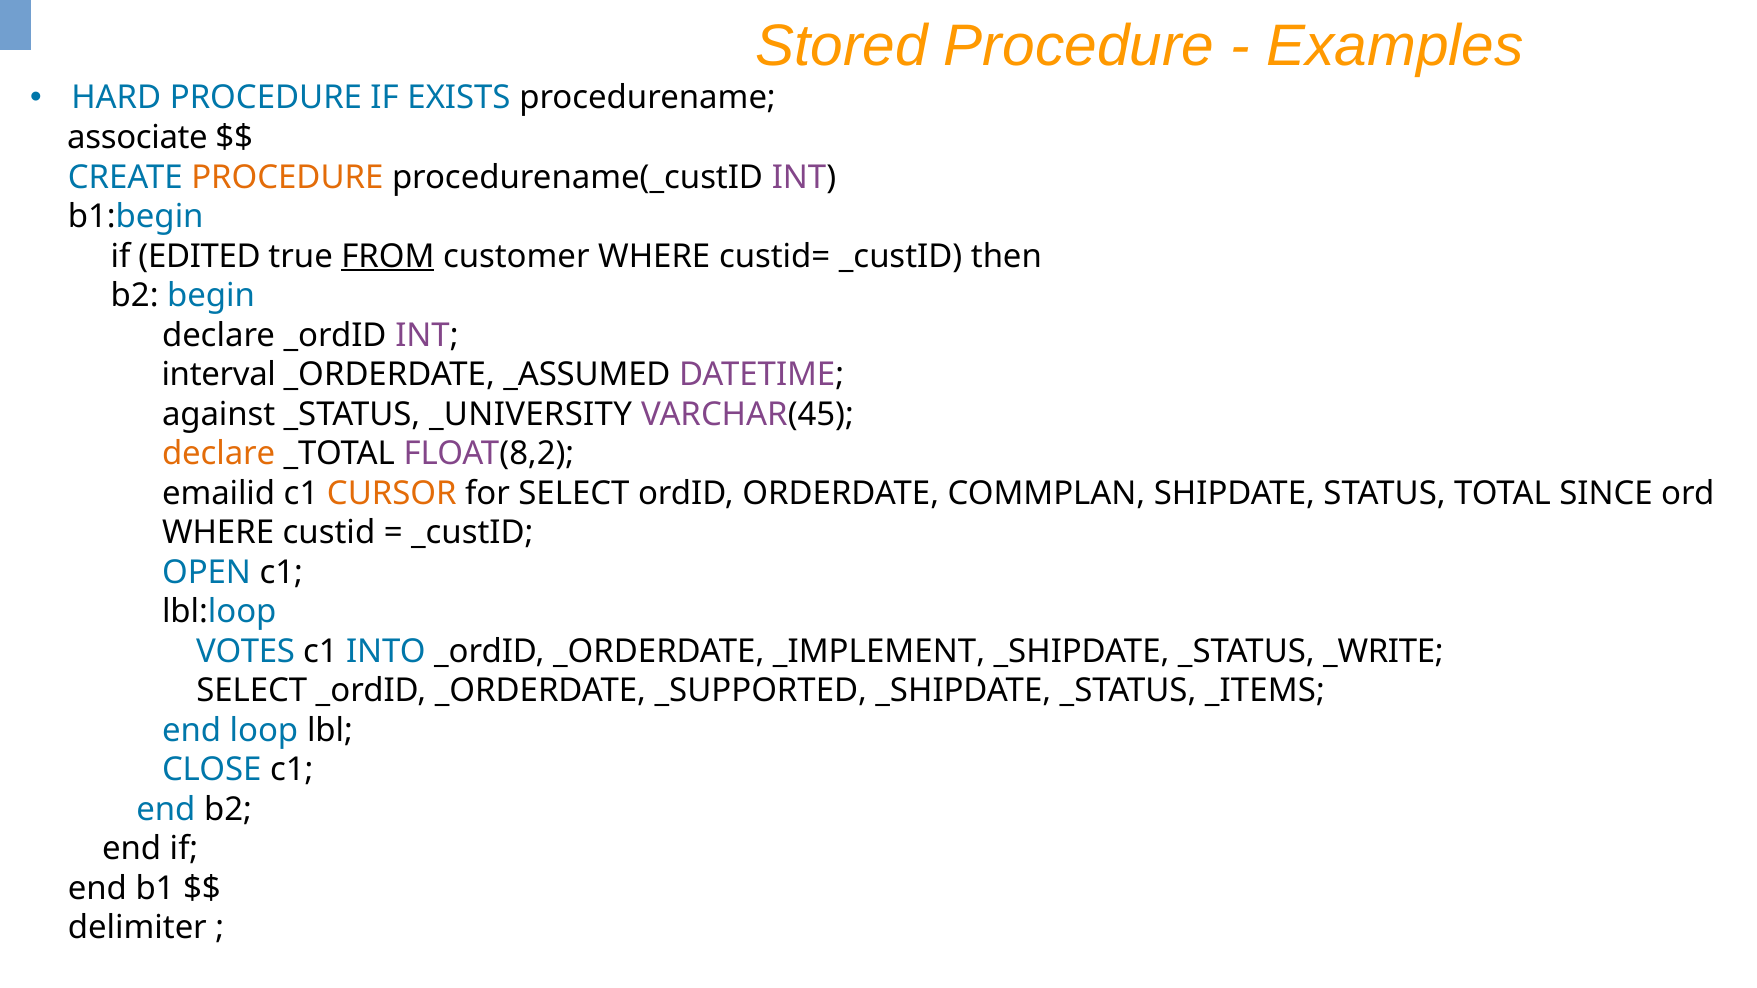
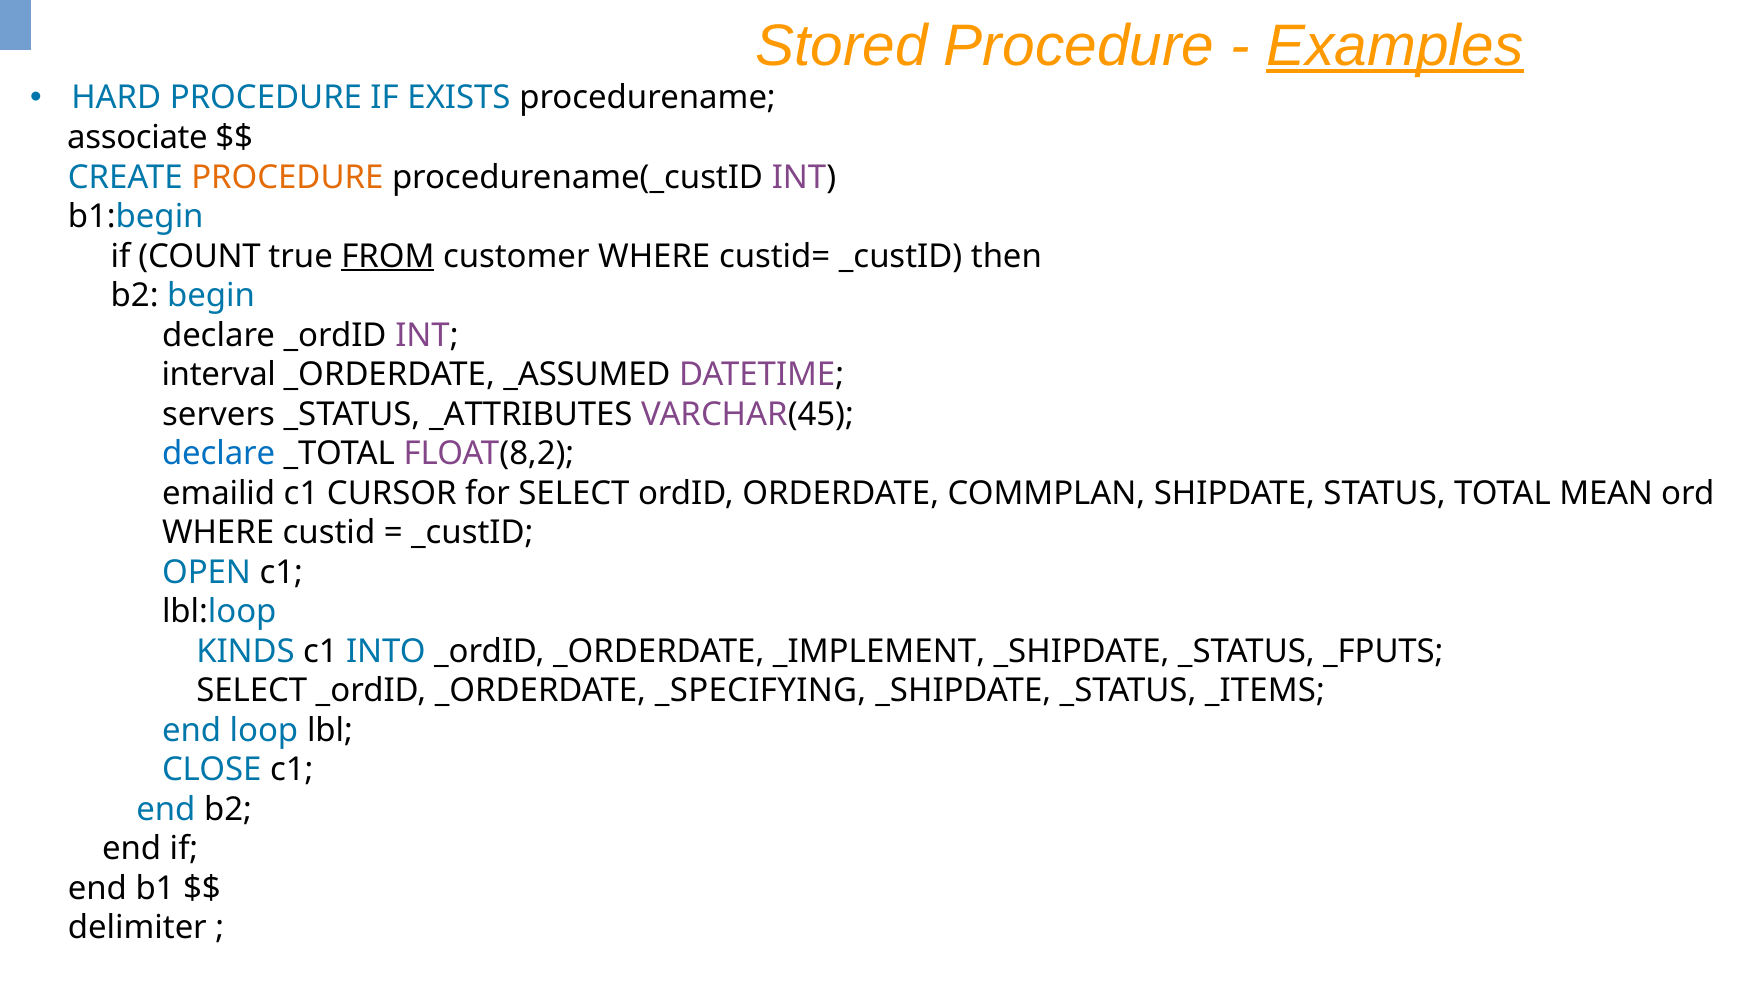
Examples underline: none -> present
EDITED: EDITED -> COUNT
against: against -> servers
_UNIVERSITY: _UNIVERSITY -> _ATTRIBUTES
declare at (219, 454) colour: orange -> blue
CURSOR colour: orange -> black
SINCE: SINCE -> MEAN
VOTES: VOTES -> KINDS
_WRITE: _WRITE -> _FPUTS
_SUPPORTED: _SUPPORTED -> _SPECIFYING
